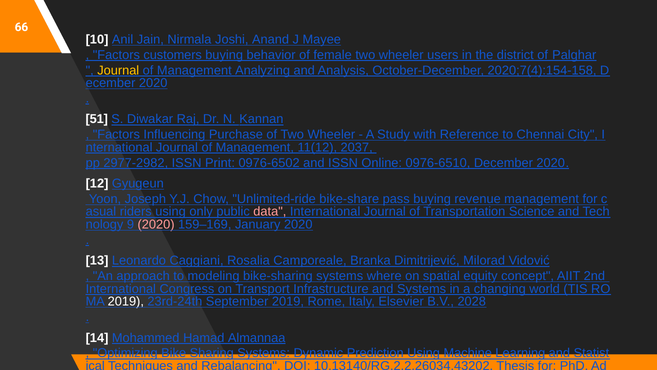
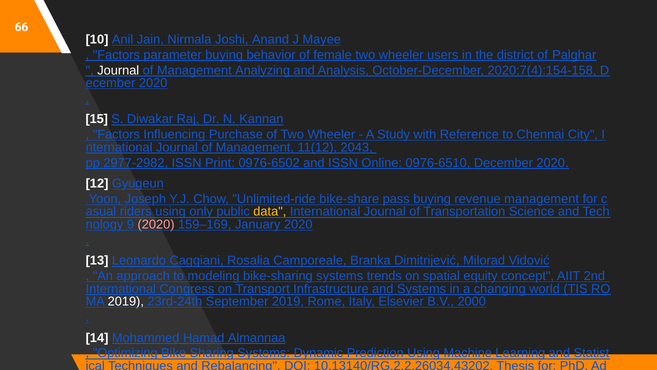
customers: customers -> parameter
Journal at (118, 70) colour: yellow -> white
51: 51 -> 15
2037: 2037 -> 2043
data colour: pink -> yellow
where: where -> trends
2028: 2028 -> 2000
